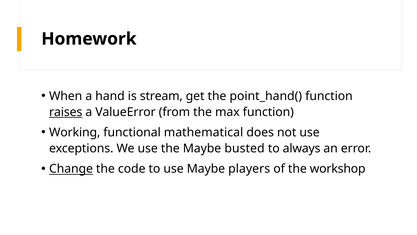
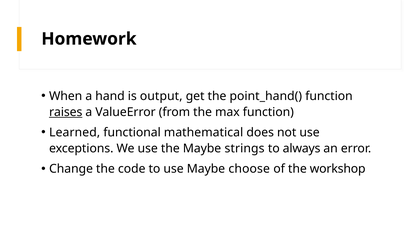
stream: stream -> output
Working: Working -> Learned
busted: busted -> strings
Change underline: present -> none
players: players -> choose
